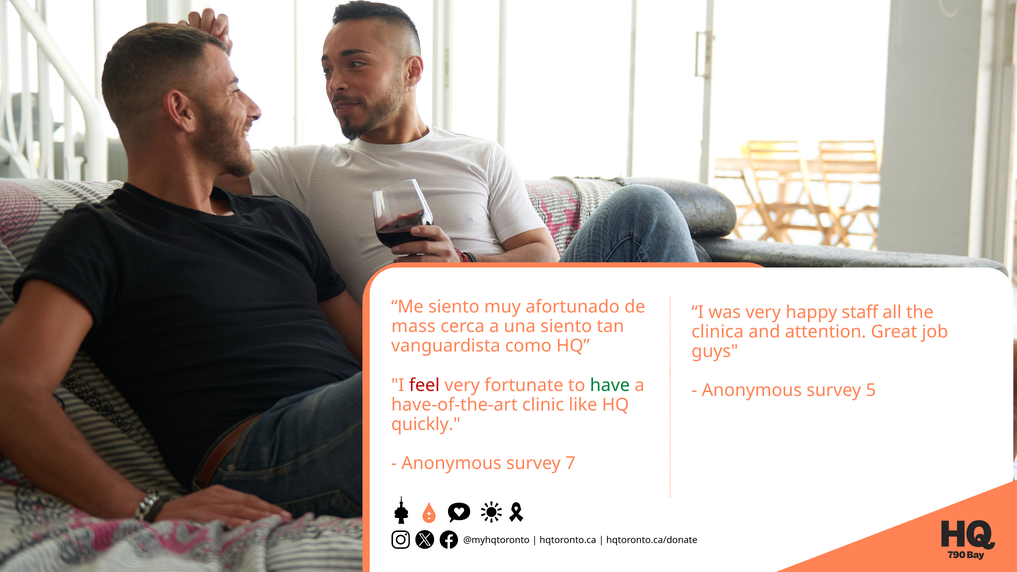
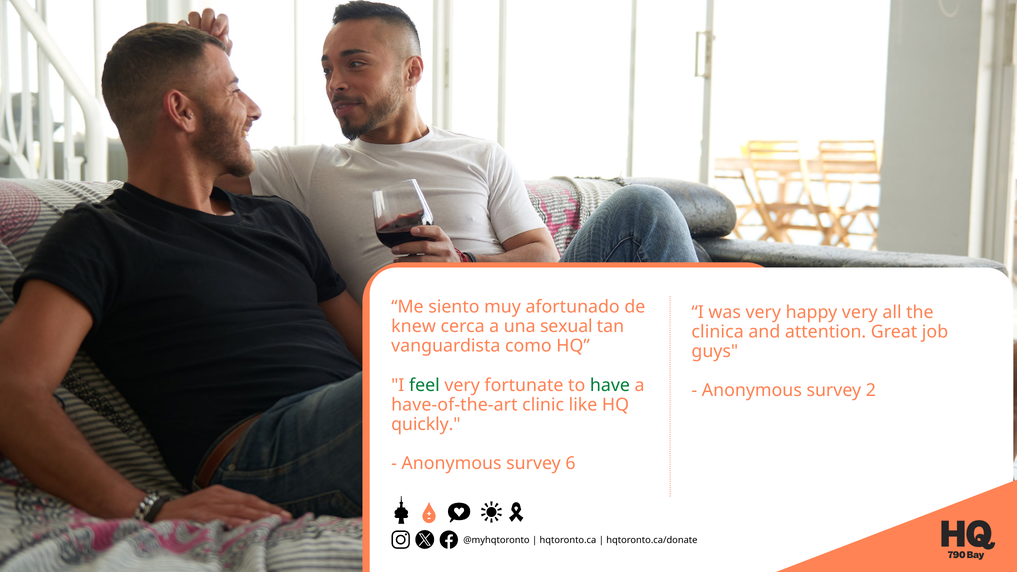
happy staff: staff -> very
mass: mass -> knew
una siento: siento -> sexual
feel colour: red -> green
5: 5 -> 2
7: 7 -> 6
